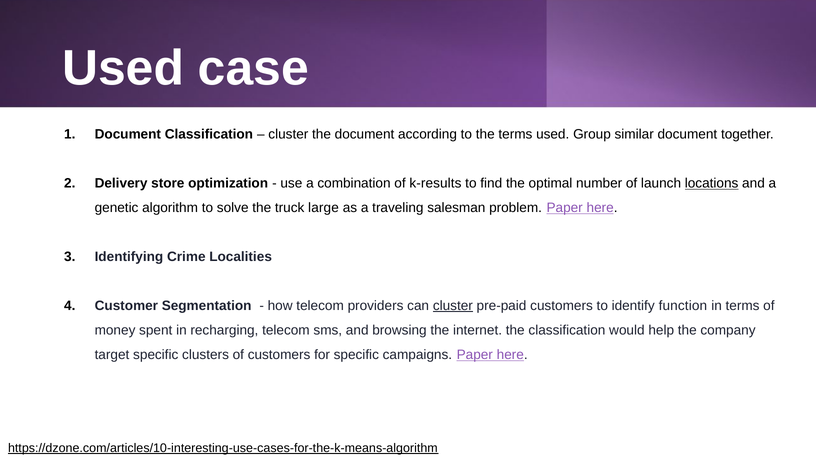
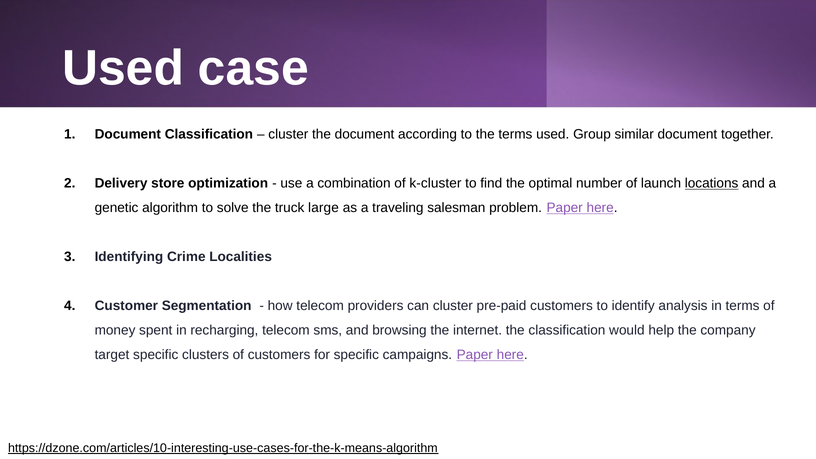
k-results: k-results -> k-cluster
cluster at (453, 306) underline: present -> none
function: function -> analysis
